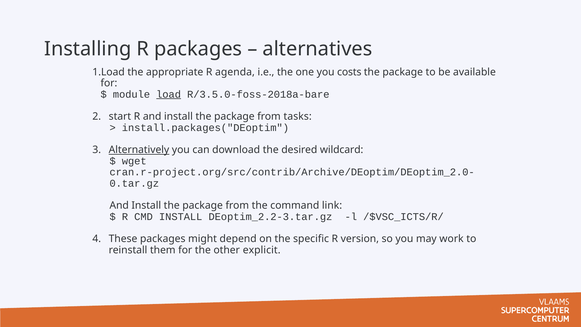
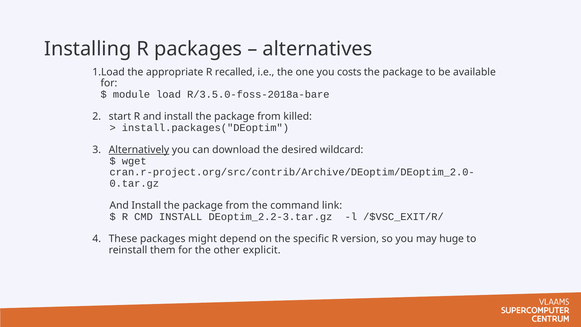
agenda: agenda -> recalled
load underline: present -> none
tasks: tasks -> killed
/$VSC_ICTS/R/: /$VSC_ICTS/R/ -> /$VSC_EXIT/R/
work: work -> huge
